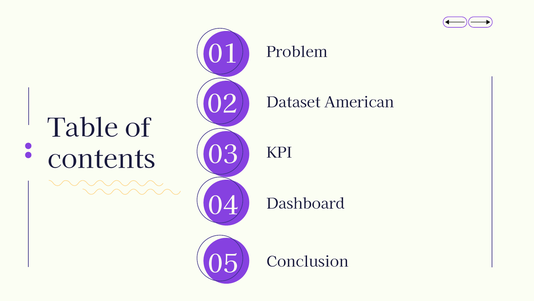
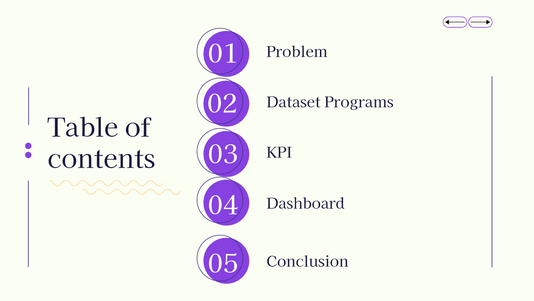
American: American -> Programs
